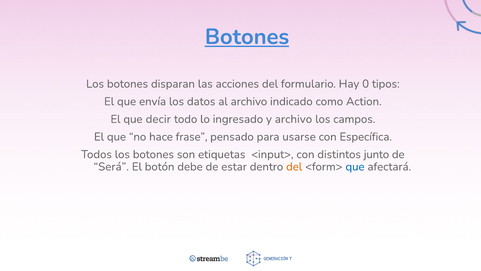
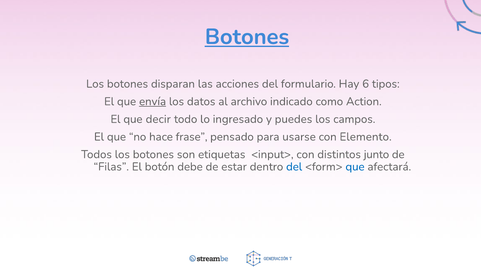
0: 0 -> 6
envía underline: none -> present
y archivo: archivo -> puedes
Específica: Específica -> Elemento
Será: Será -> Filas
del at (294, 166) colour: orange -> blue
